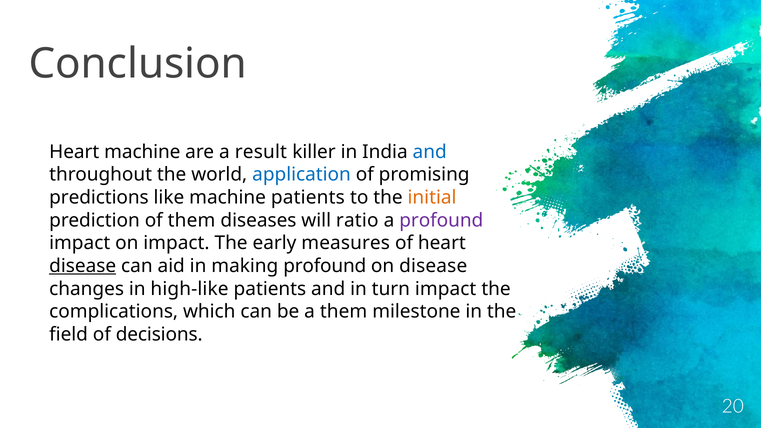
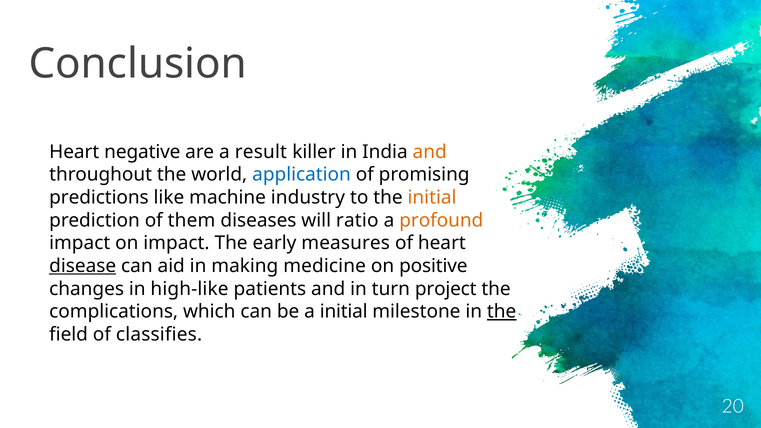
Heart machine: machine -> negative
and at (430, 152) colour: blue -> orange
machine patients: patients -> industry
profound at (441, 220) colour: purple -> orange
making profound: profound -> medicine
on disease: disease -> positive
turn impact: impact -> project
a them: them -> initial
the at (502, 312) underline: none -> present
decisions: decisions -> classifies
